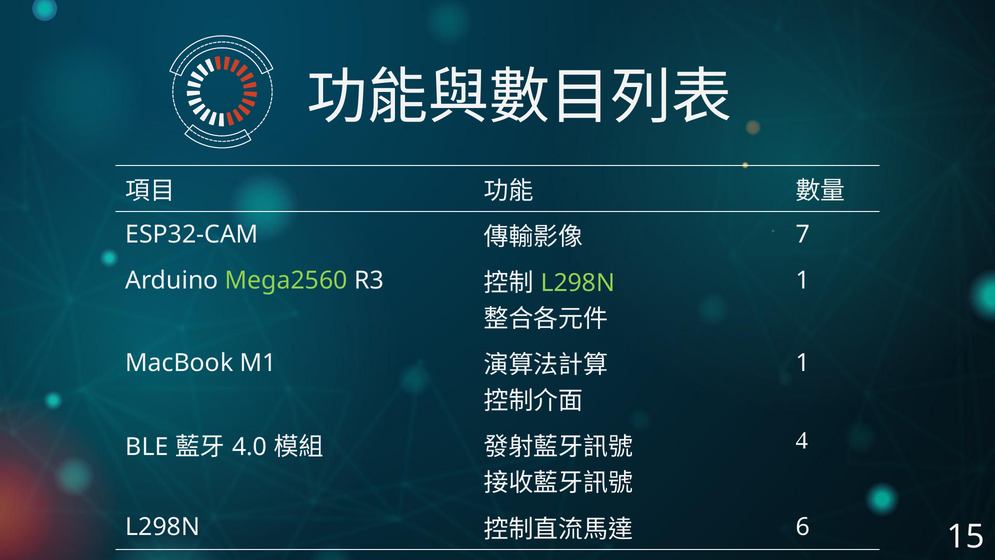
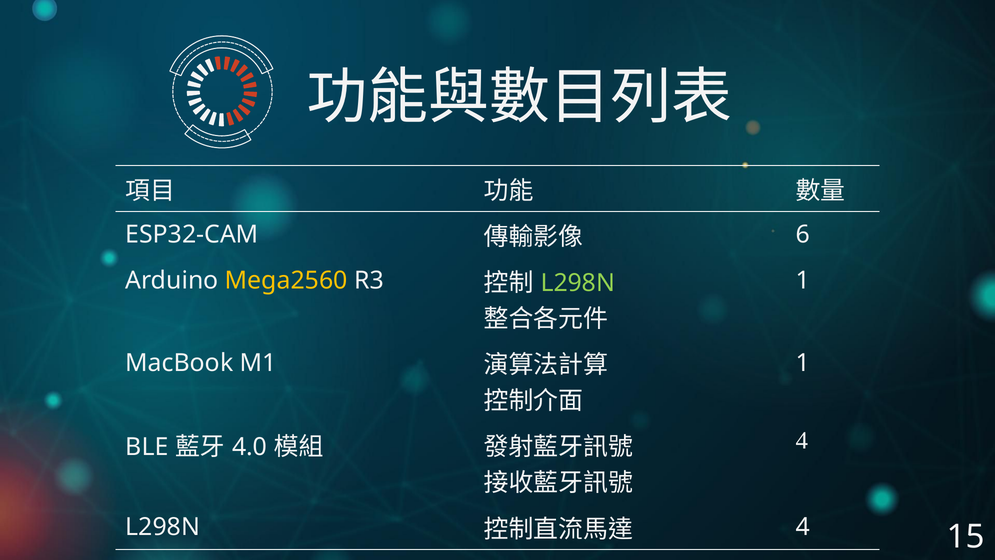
7: 7 -> 6
Mega2560 colour: light green -> yellow
6 at (803, 527): 6 -> 4
